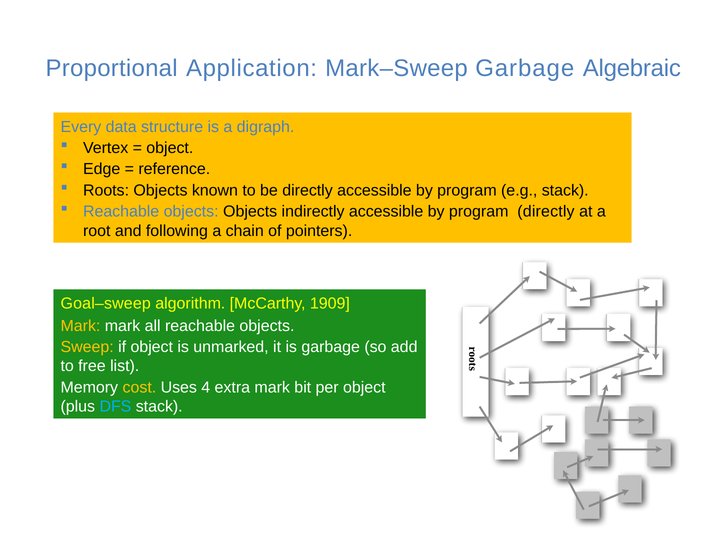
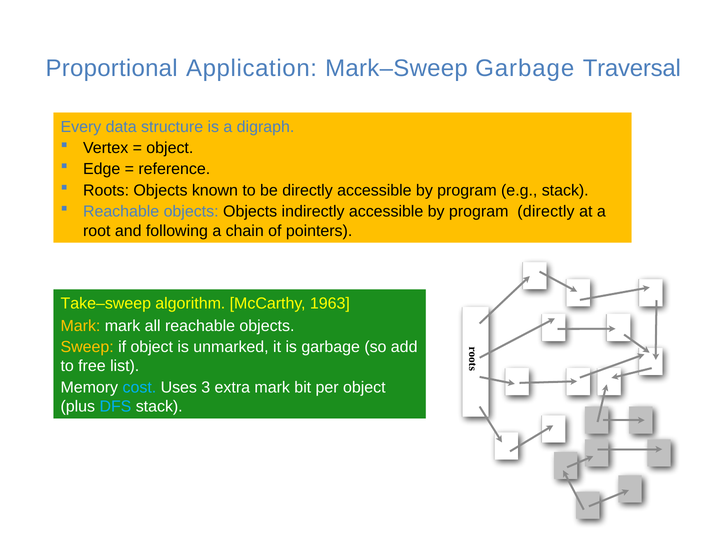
Algebraic: Algebraic -> Traversal
Goal–sweep: Goal–sweep -> Take–sweep
1909: 1909 -> 1963
cost colour: yellow -> light blue
4: 4 -> 3
